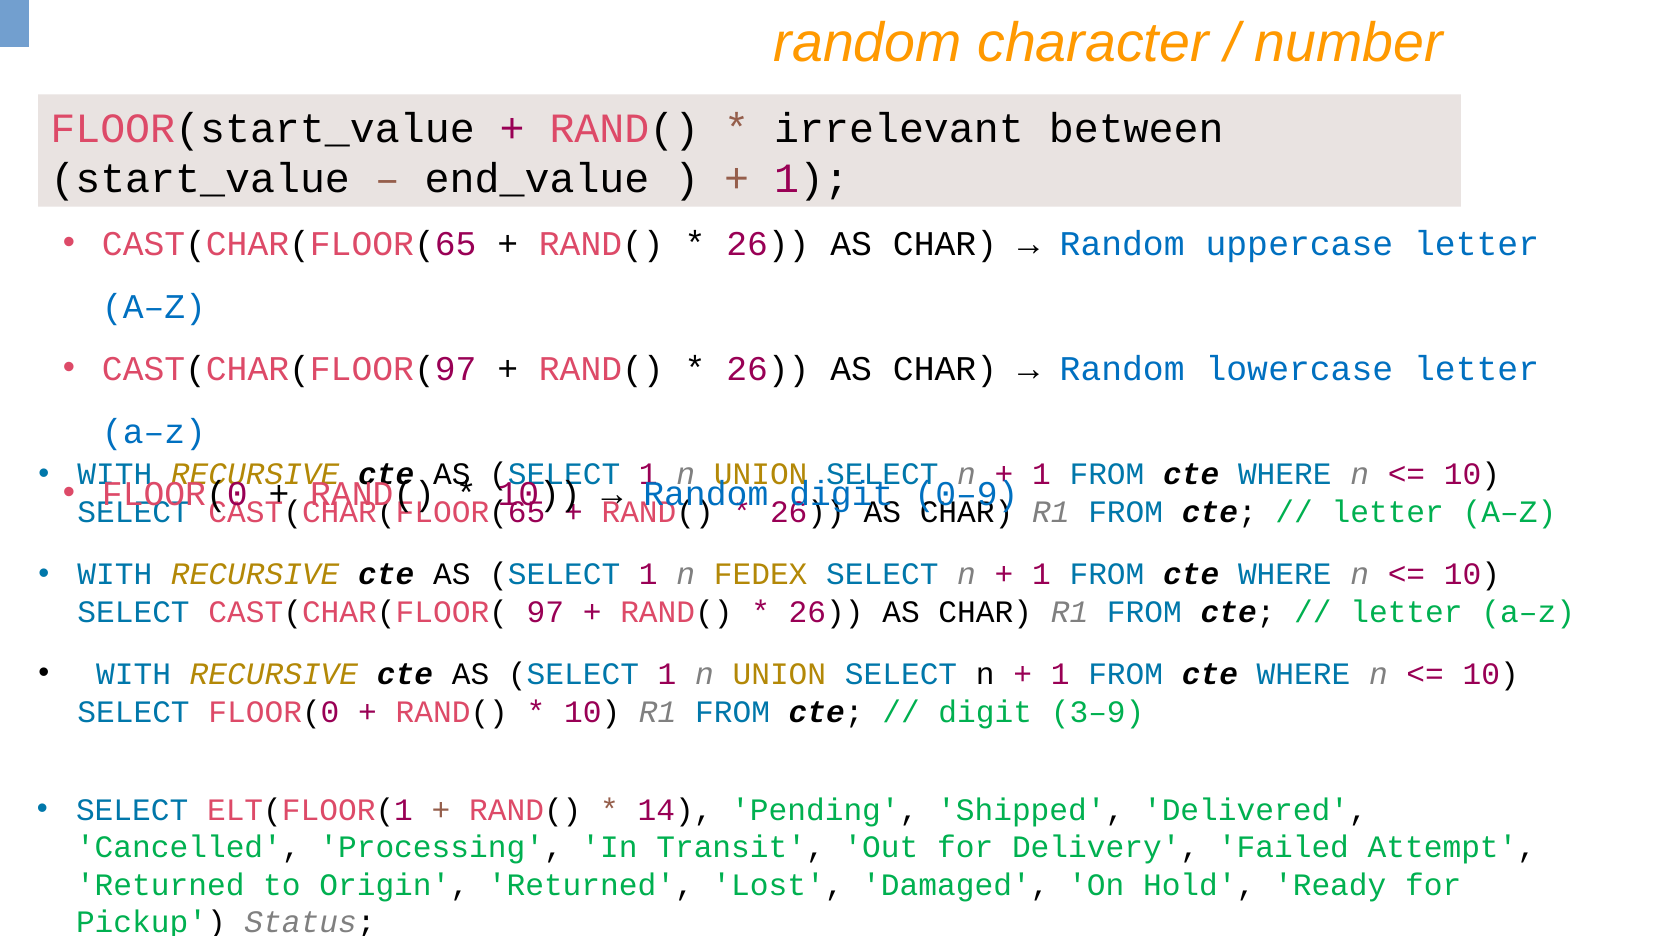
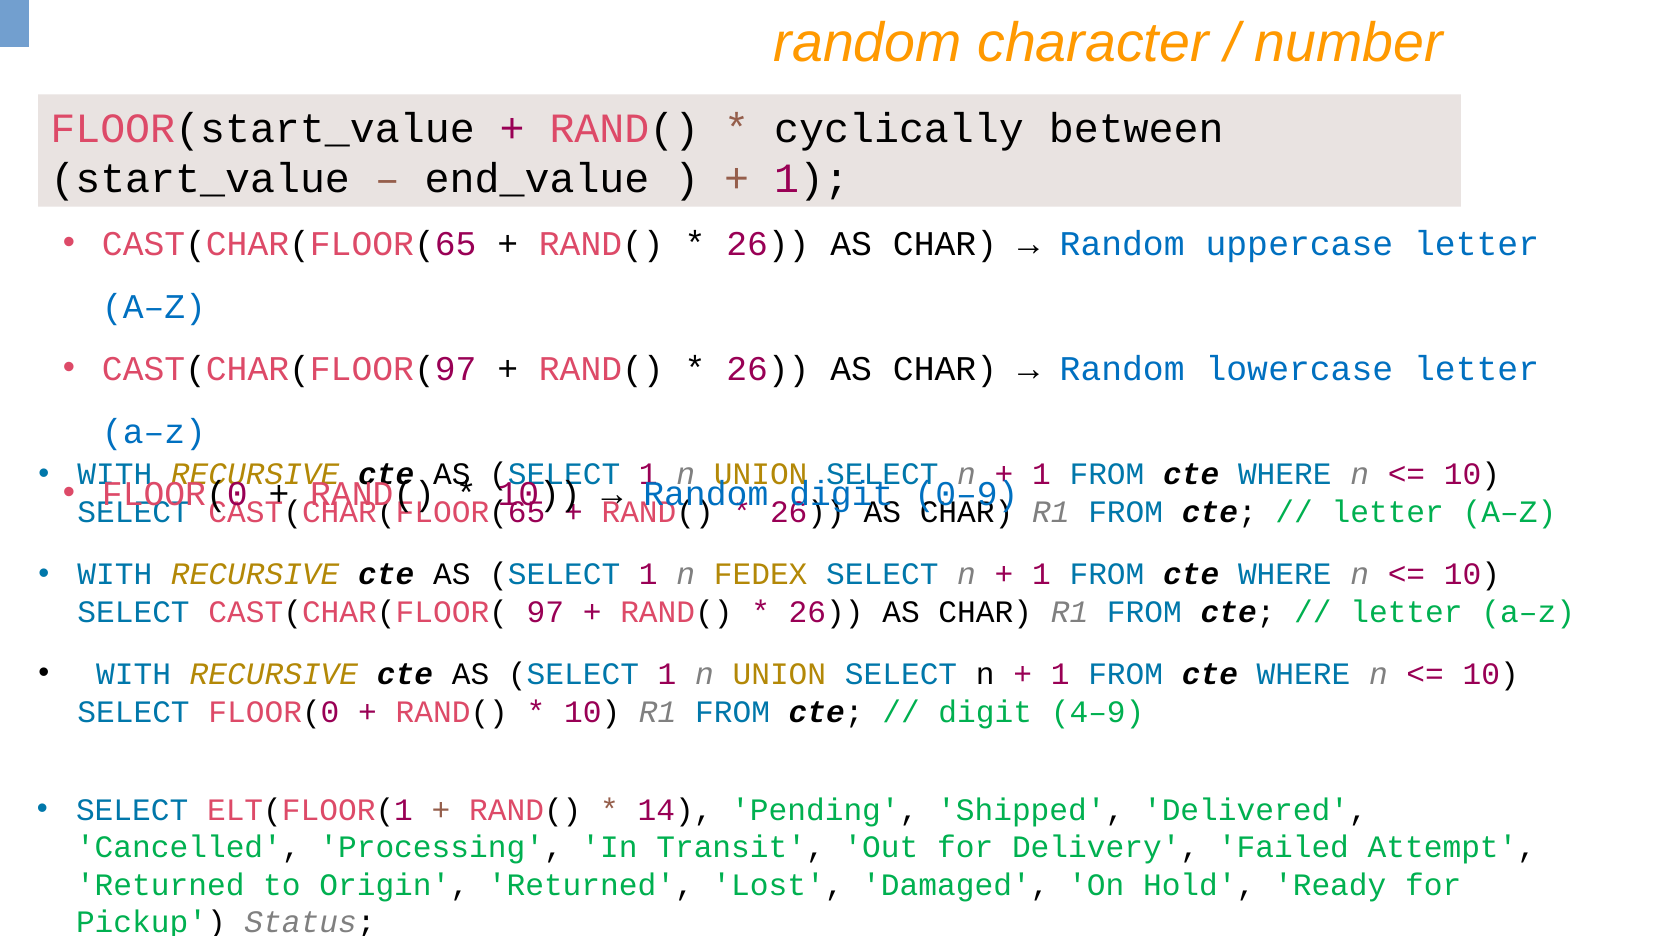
irrelevant: irrelevant -> cyclically
3–9: 3–9 -> 4–9
